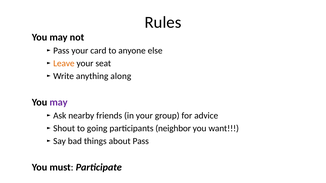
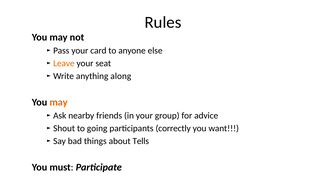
may at (59, 102) colour: purple -> orange
neighbor: neighbor -> correctly
about Pass: Pass -> Tells
